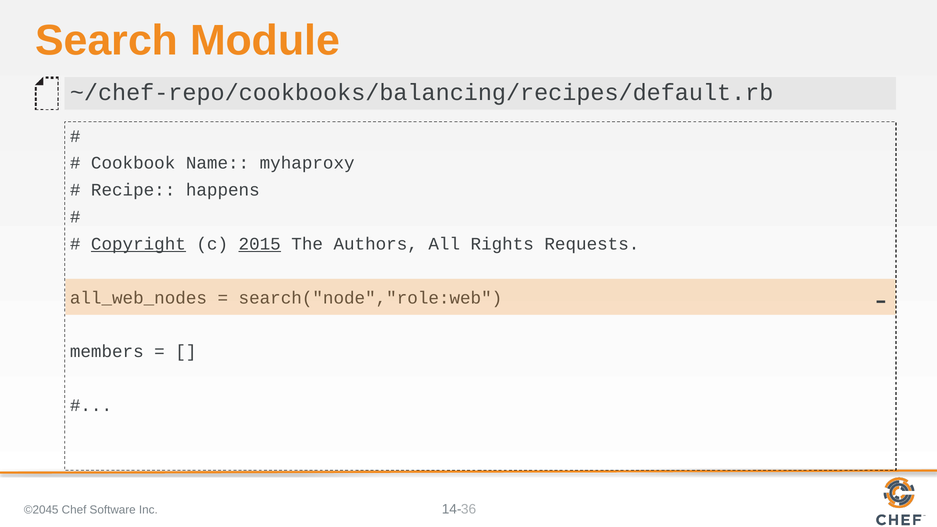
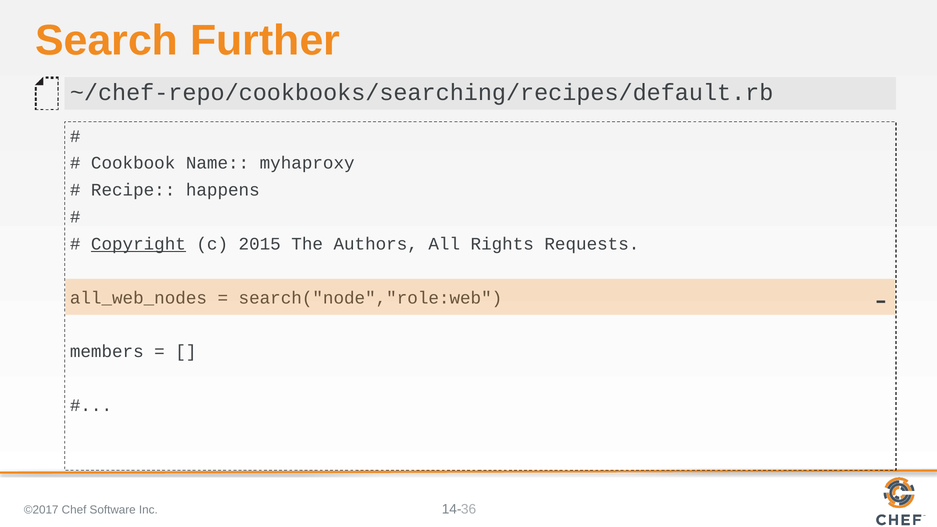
Module: Module -> Further
~/chef-repo/cookbooks/balancing/recipes/default.rb: ~/chef-repo/cookbooks/balancing/recipes/default.rb -> ~/chef-repo/cookbooks/searching/recipes/default.rb
2015 underline: present -> none
©2045: ©2045 -> ©2017
